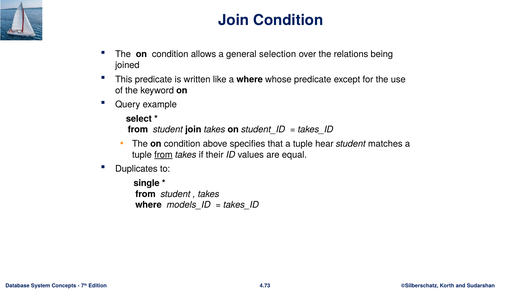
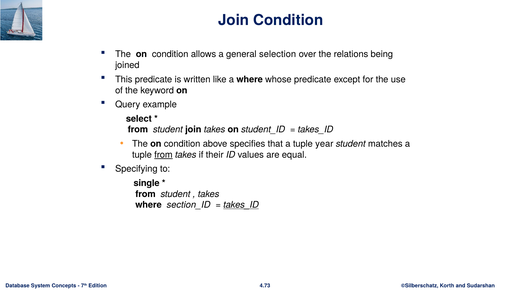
hear: hear -> year
Duplicates: Duplicates -> Specifying
models_ID: models_ID -> section_ID
takes_ID at (241, 205) underline: none -> present
